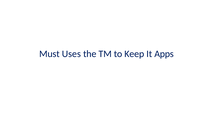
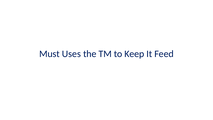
Apps: Apps -> Feed
